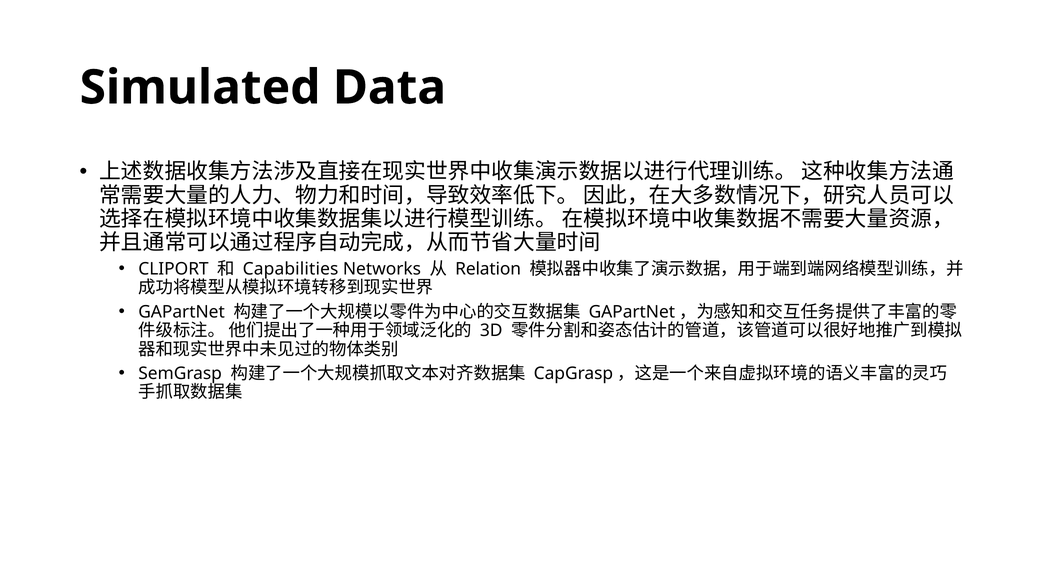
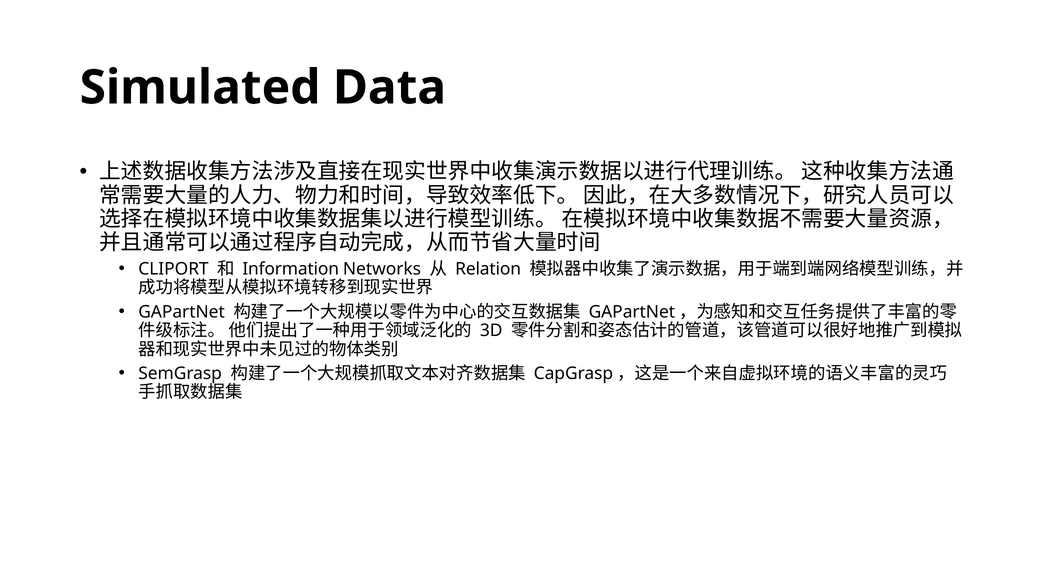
Capabilities: Capabilities -> Information
